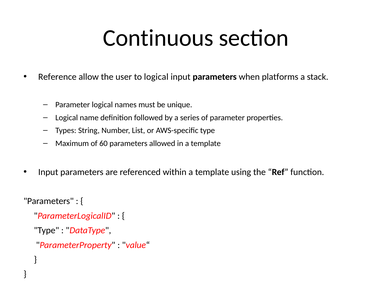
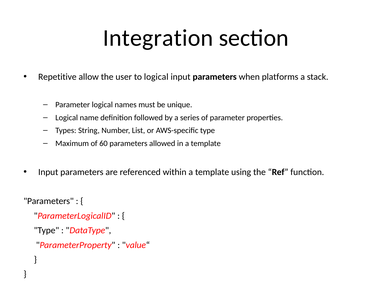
Continuous: Continuous -> Integration
Reference: Reference -> Repetitive
